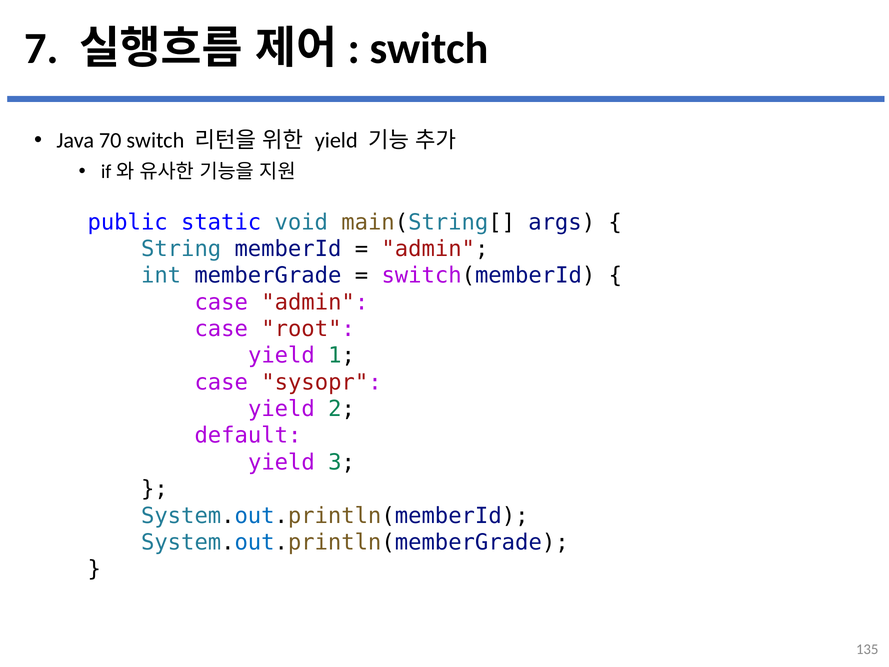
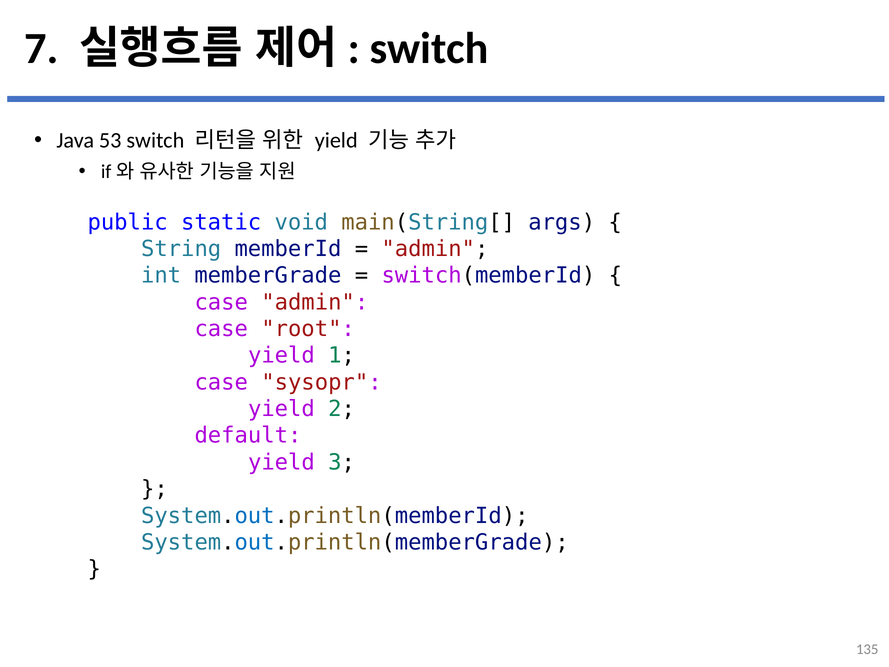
70: 70 -> 53
